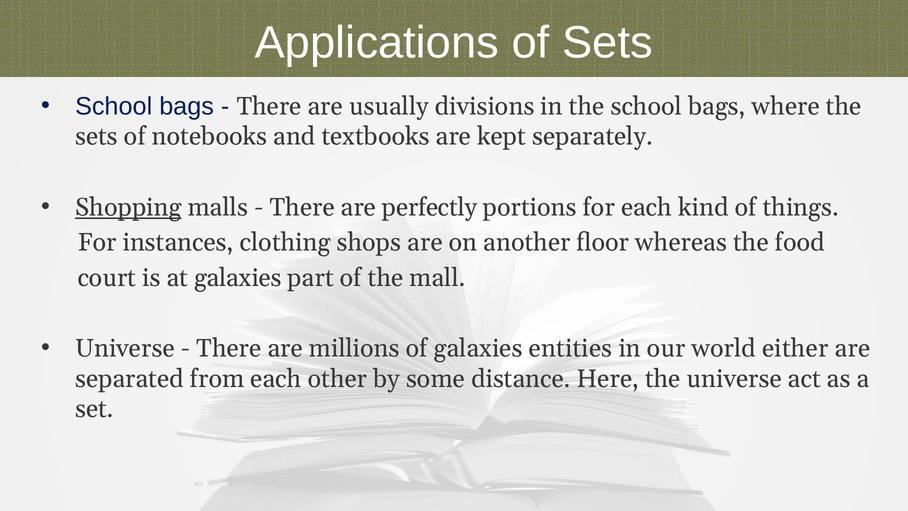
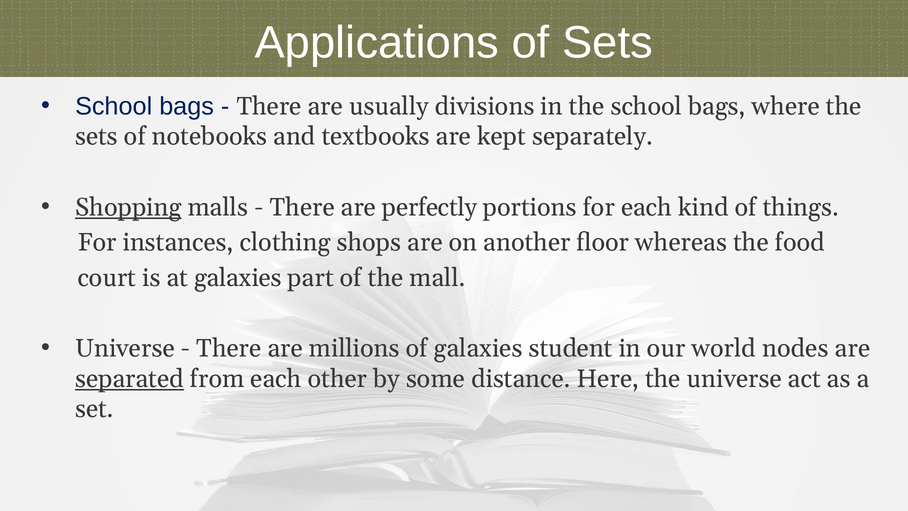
entities: entities -> student
either: either -> nodes
separated underline: none -> present
